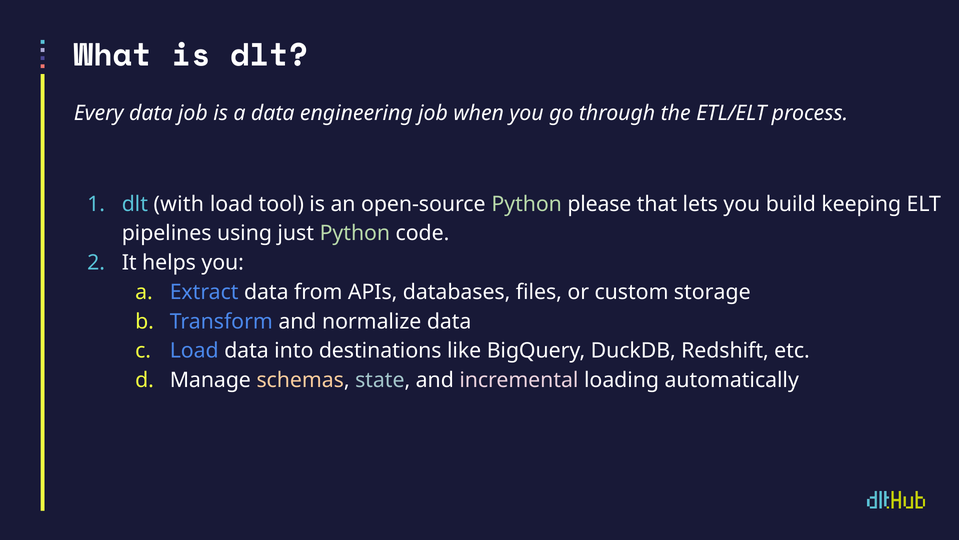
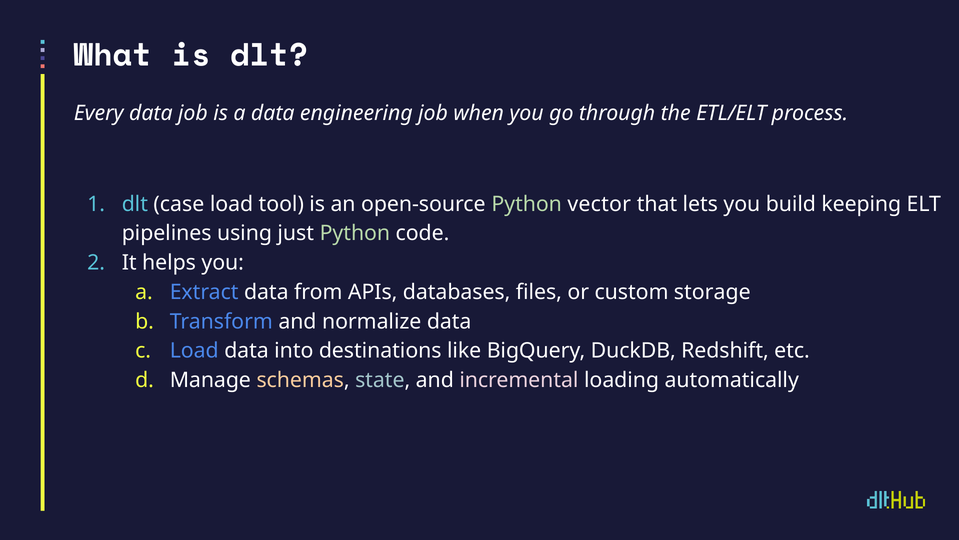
with: with -> case
please: please -> vector
